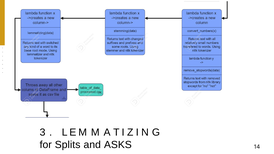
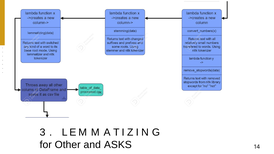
Splits: Splits -> Other
